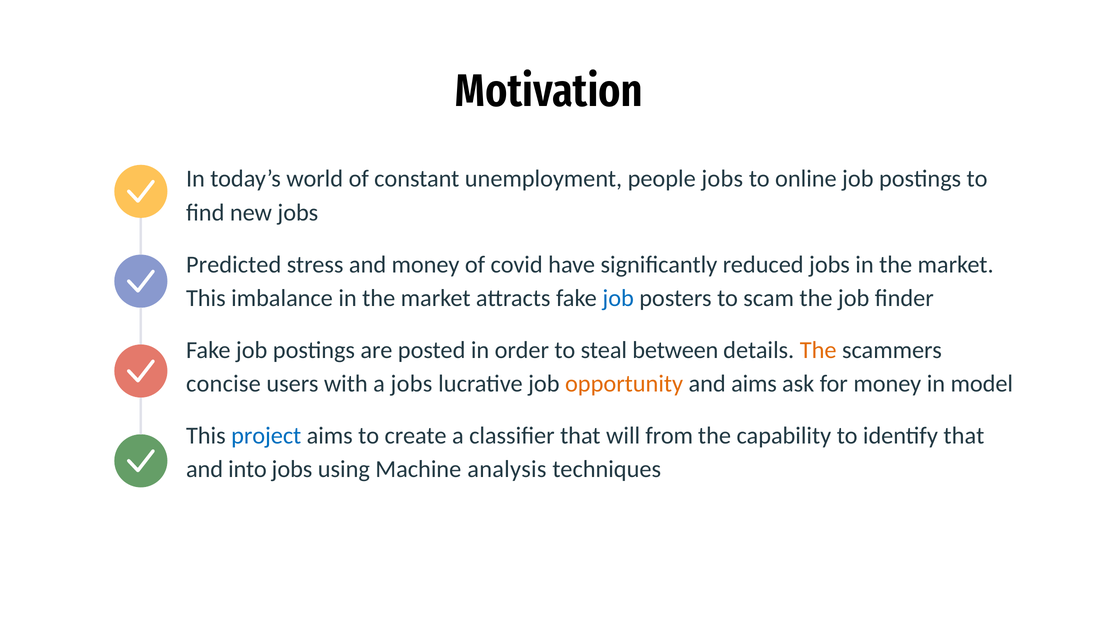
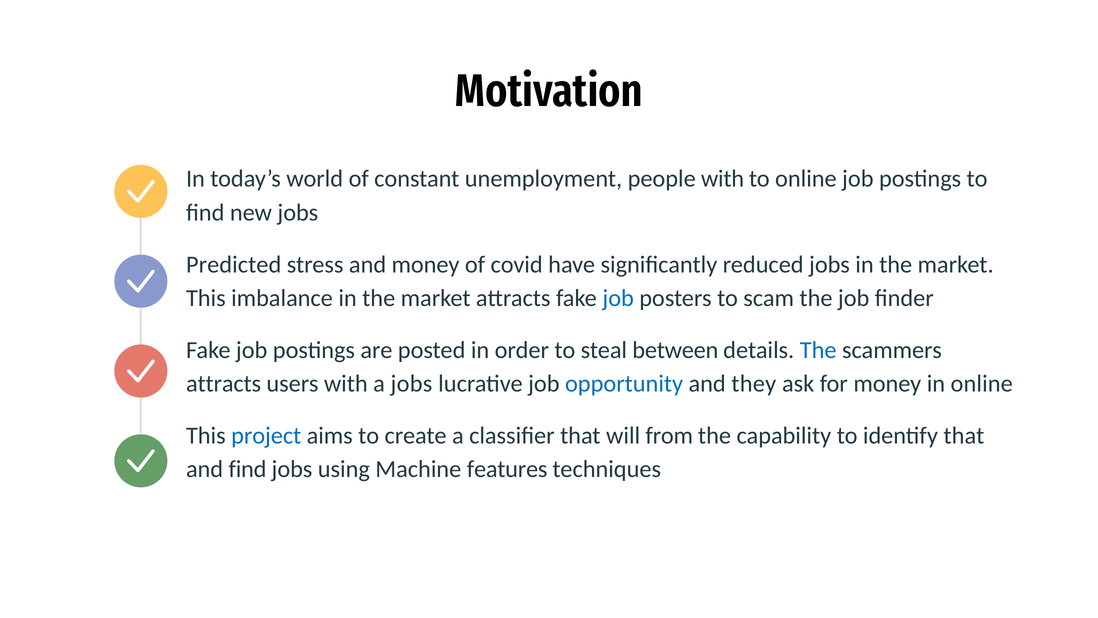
people jobs: jobs -> with
The at (818, 350) colour: orange -> blue
concise at (223, 384): concise -> attracts
opportunity colour: orange -> blue
and aims: aims -> they
in model: model -> online
and into: into -> find
analysis: analysis -> features
